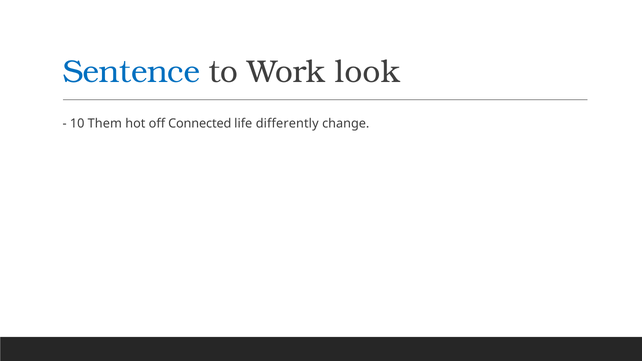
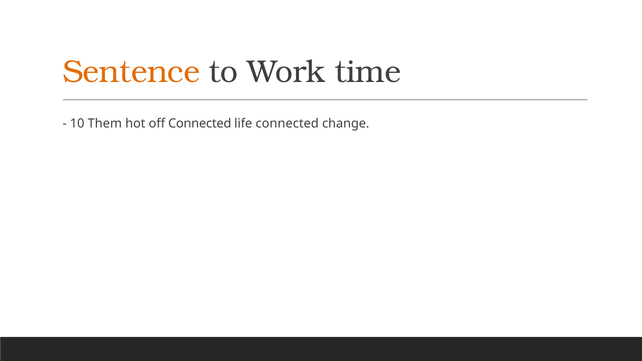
Sentence colour: blue -> orange
look: look -> time
life differently: differently -> connected
